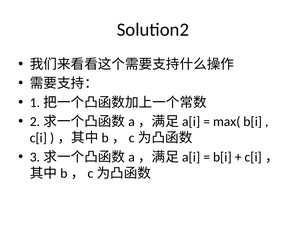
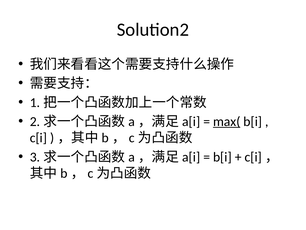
max( underline: none -> present
